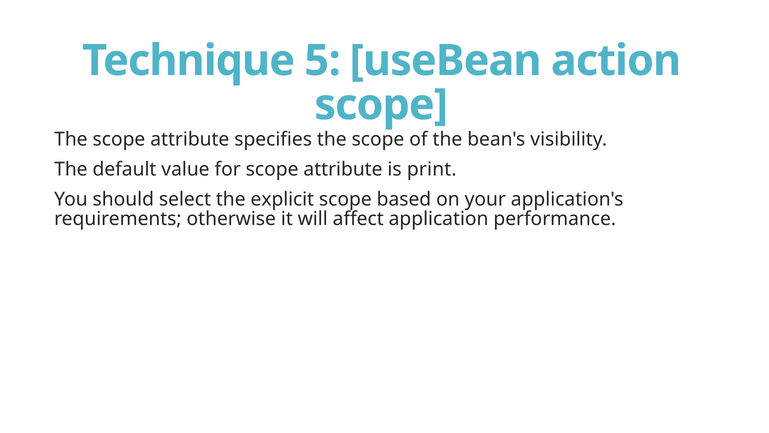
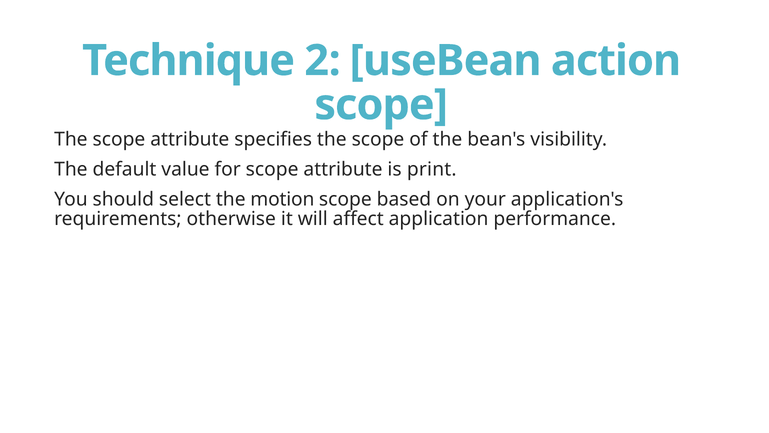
5: 5 -> 2
explicit: explicit -> motion
